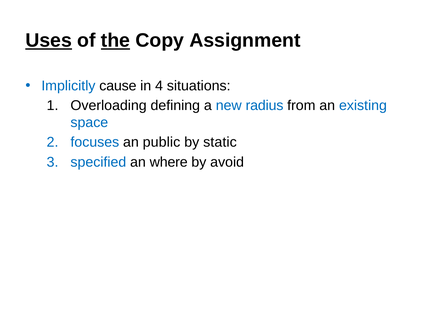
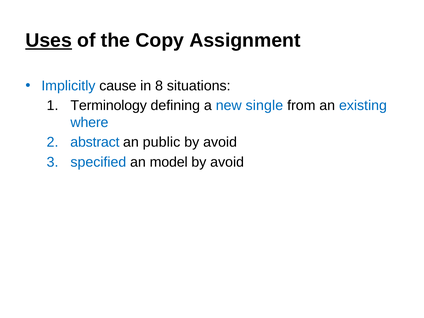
the underline: present -> none
4: 4 -> 8
Overloading: Overloading -> Terminology
radius: radius -> single
space: space -> where
focuses: focuses -> abstract
static at (220, 142): static -> avoid
where: where -> model
